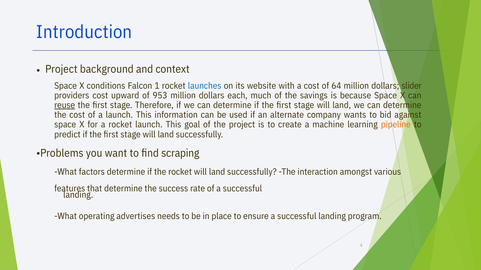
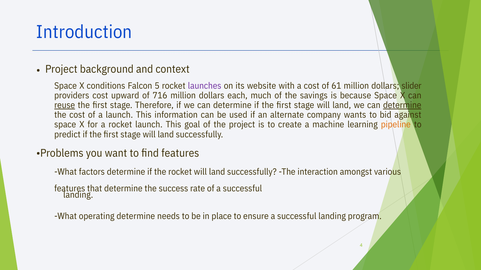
1: 1 -> 5
launches colour: blue -> purple
64: 64 -> 61
953: 953 -> 716
determine at (402, 105) underline: none -> present
find scraping: scraping -> features
operating advertises: advertises -> determine
